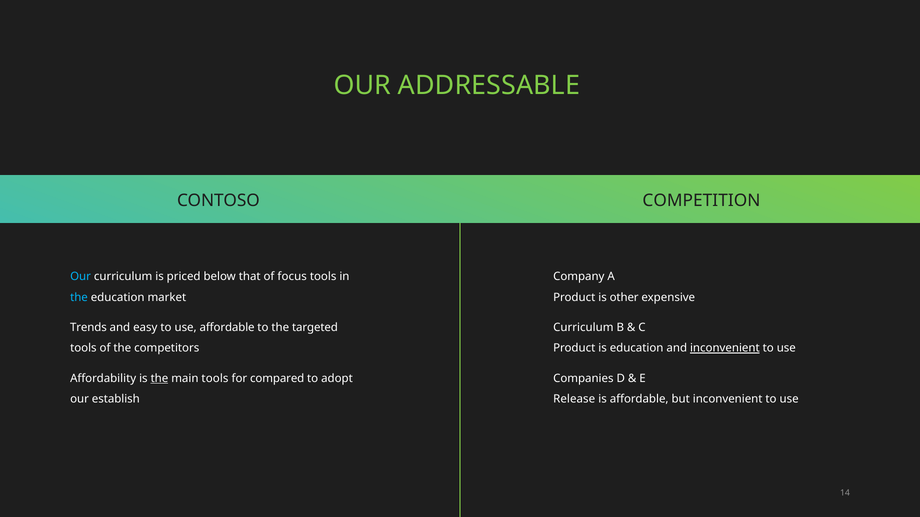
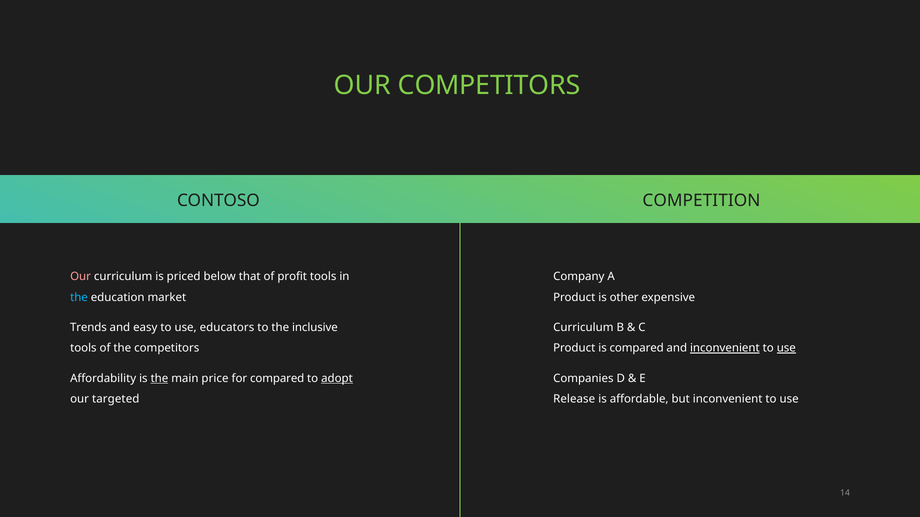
OUR ADDRESSABLE: ADDRESSABLE -> COMPETITORS
Our at (81, 277) colour: light blue -> pink
focus: focus -> profit
use affordable: affordable -> educators
targeted: targeted -> inclusive
is education: education -> compared
use at (786, 348) underline: none -> present
main tools: tools -> price
adopt underline: none -> present
establish: establish -> targeted
